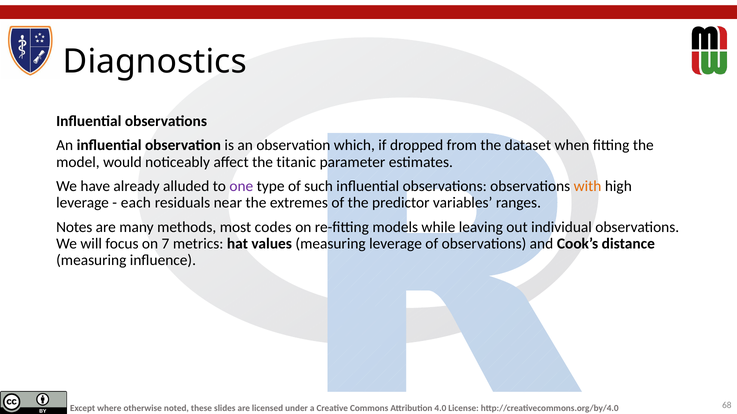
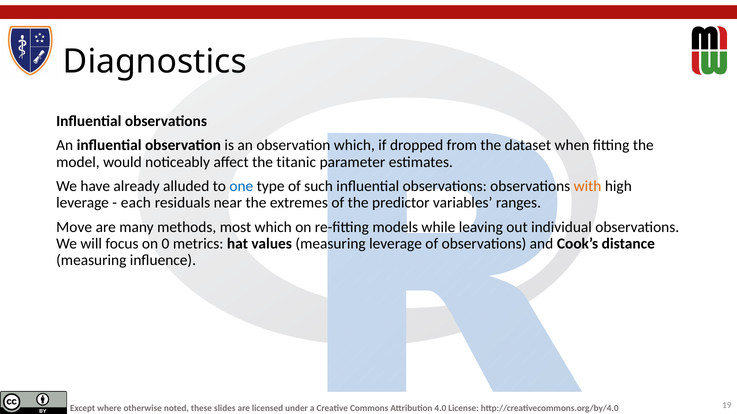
one colour: purple -> blue
Notes: Notes -> Move
most codes: codes -> which
7: 7 -> 0
68: 68 -> 19
